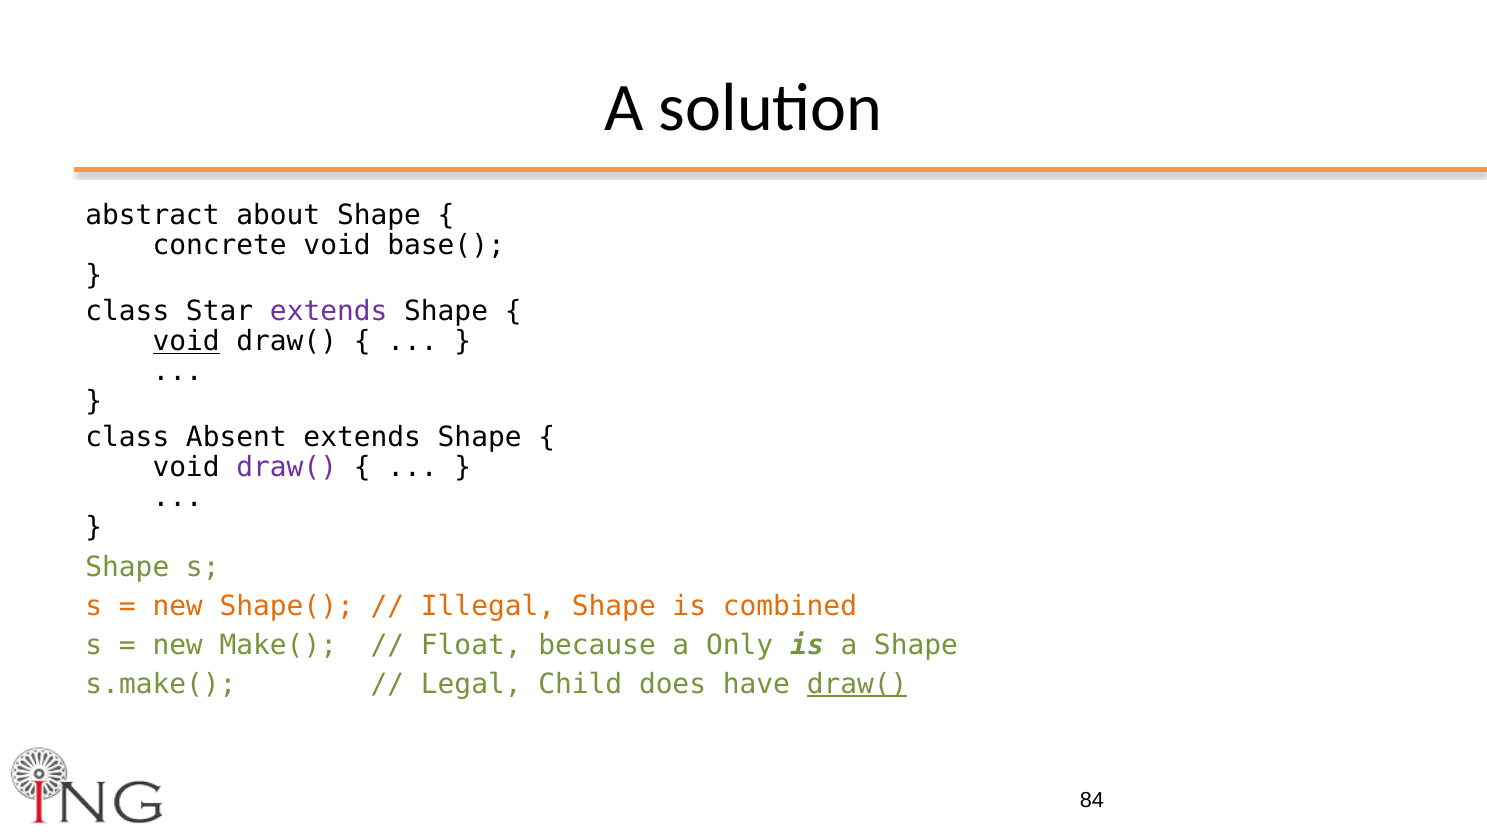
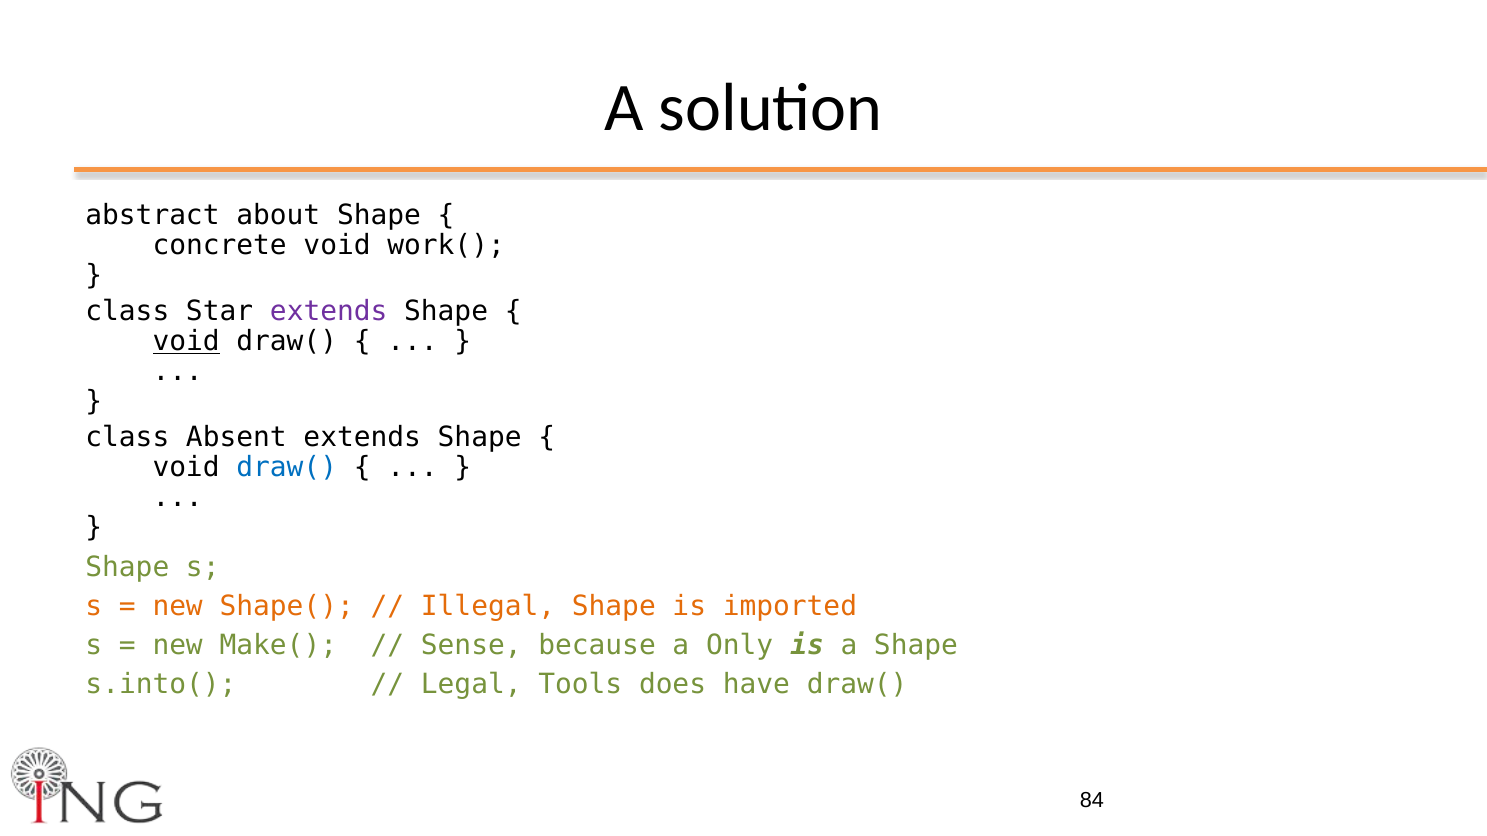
base(: base( -> work(
draw( at (287, 468) colour: purple -> blue
combined: combined -> imported
Float: Float -> Sense
s.make(: s.make( -> s.into(
Child: Child -> Tools
draw( at (857, 685) underline: present -> none
